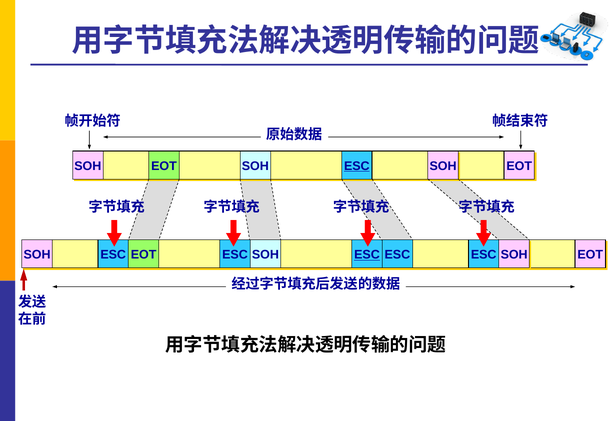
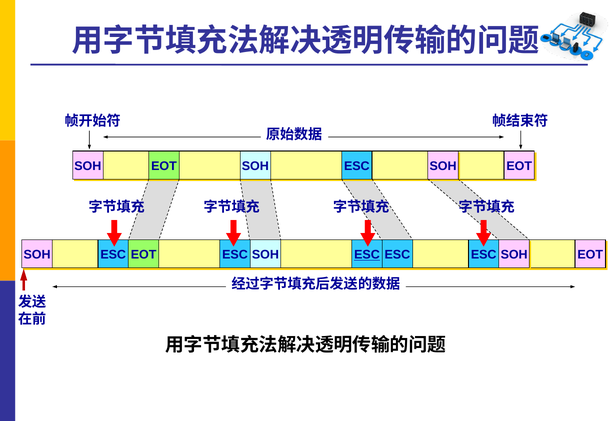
ESC at (357, 166) underline: present -> none
